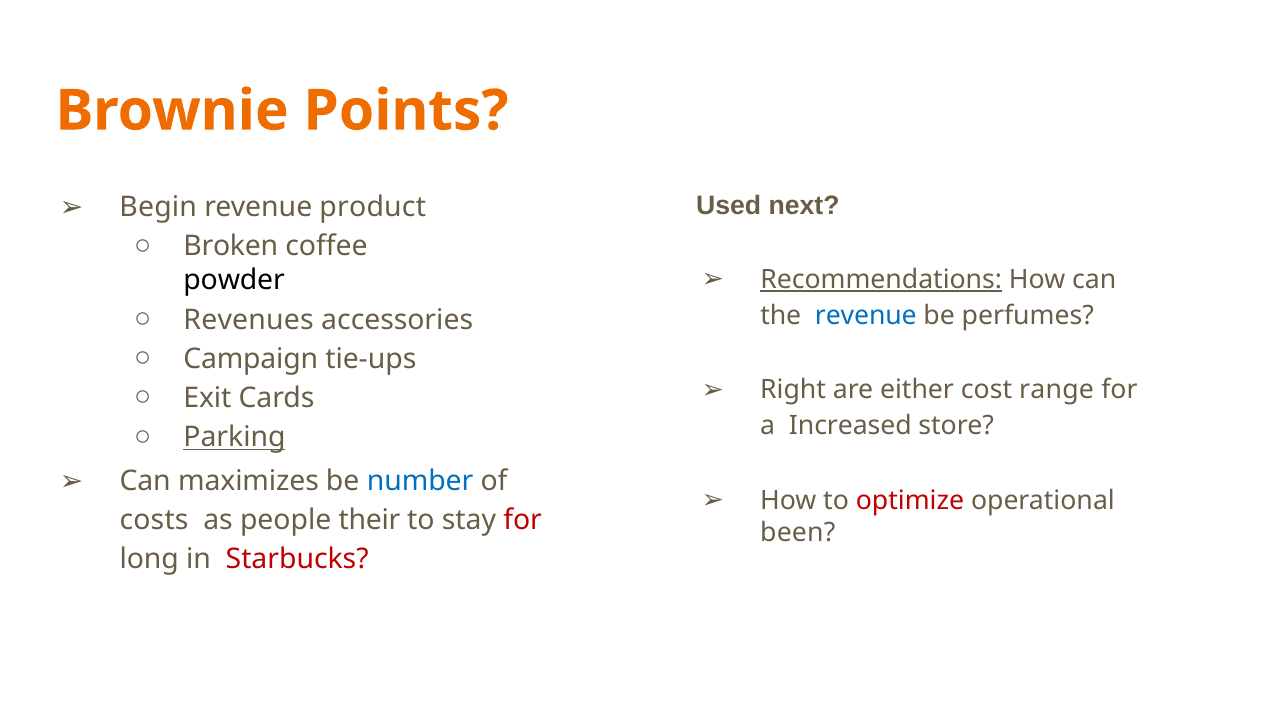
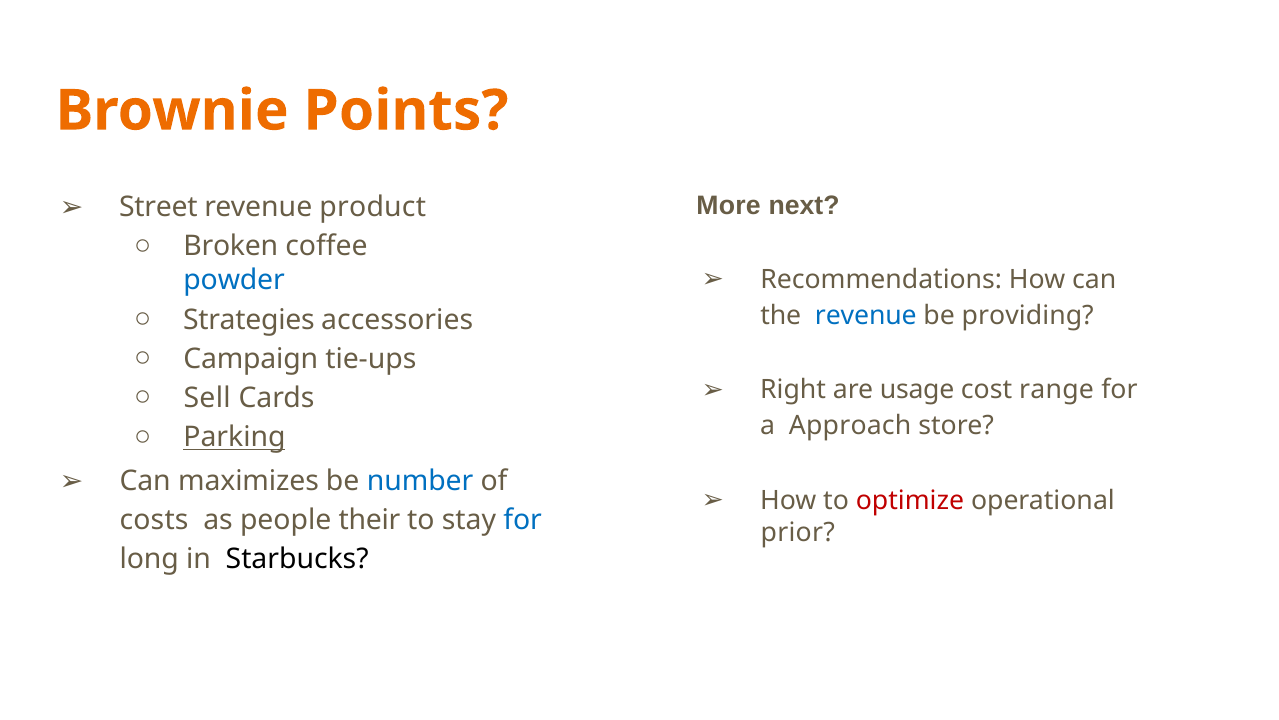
Used: Used -> More
Begin: Begin -> Street
Recommendations underline: present -> none
powder colour: black -> blue
Revenues: Revenues -> Strategies
perfumes: perfumes -> providing
either: either -> usage
Exit: Exit -> Sell
Increased: Increased -> Approach
for at (523, 520) colour: red -> blue
been: been -> prior
Starbucks colour: red -> black
